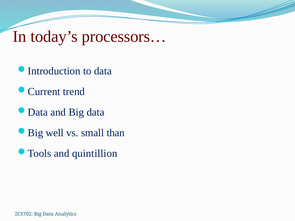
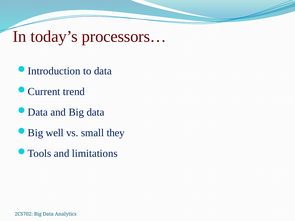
than: than -> they
quintillion: quintillion -> limitations
